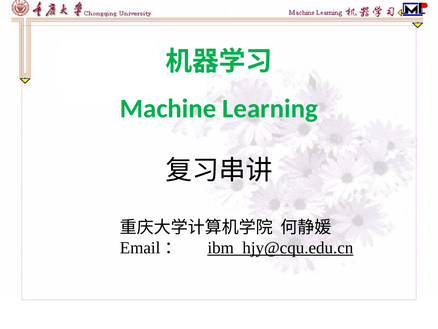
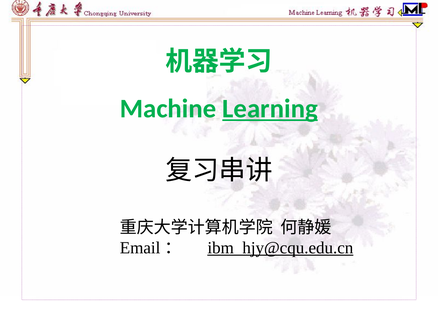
Learning underline: none -> present
